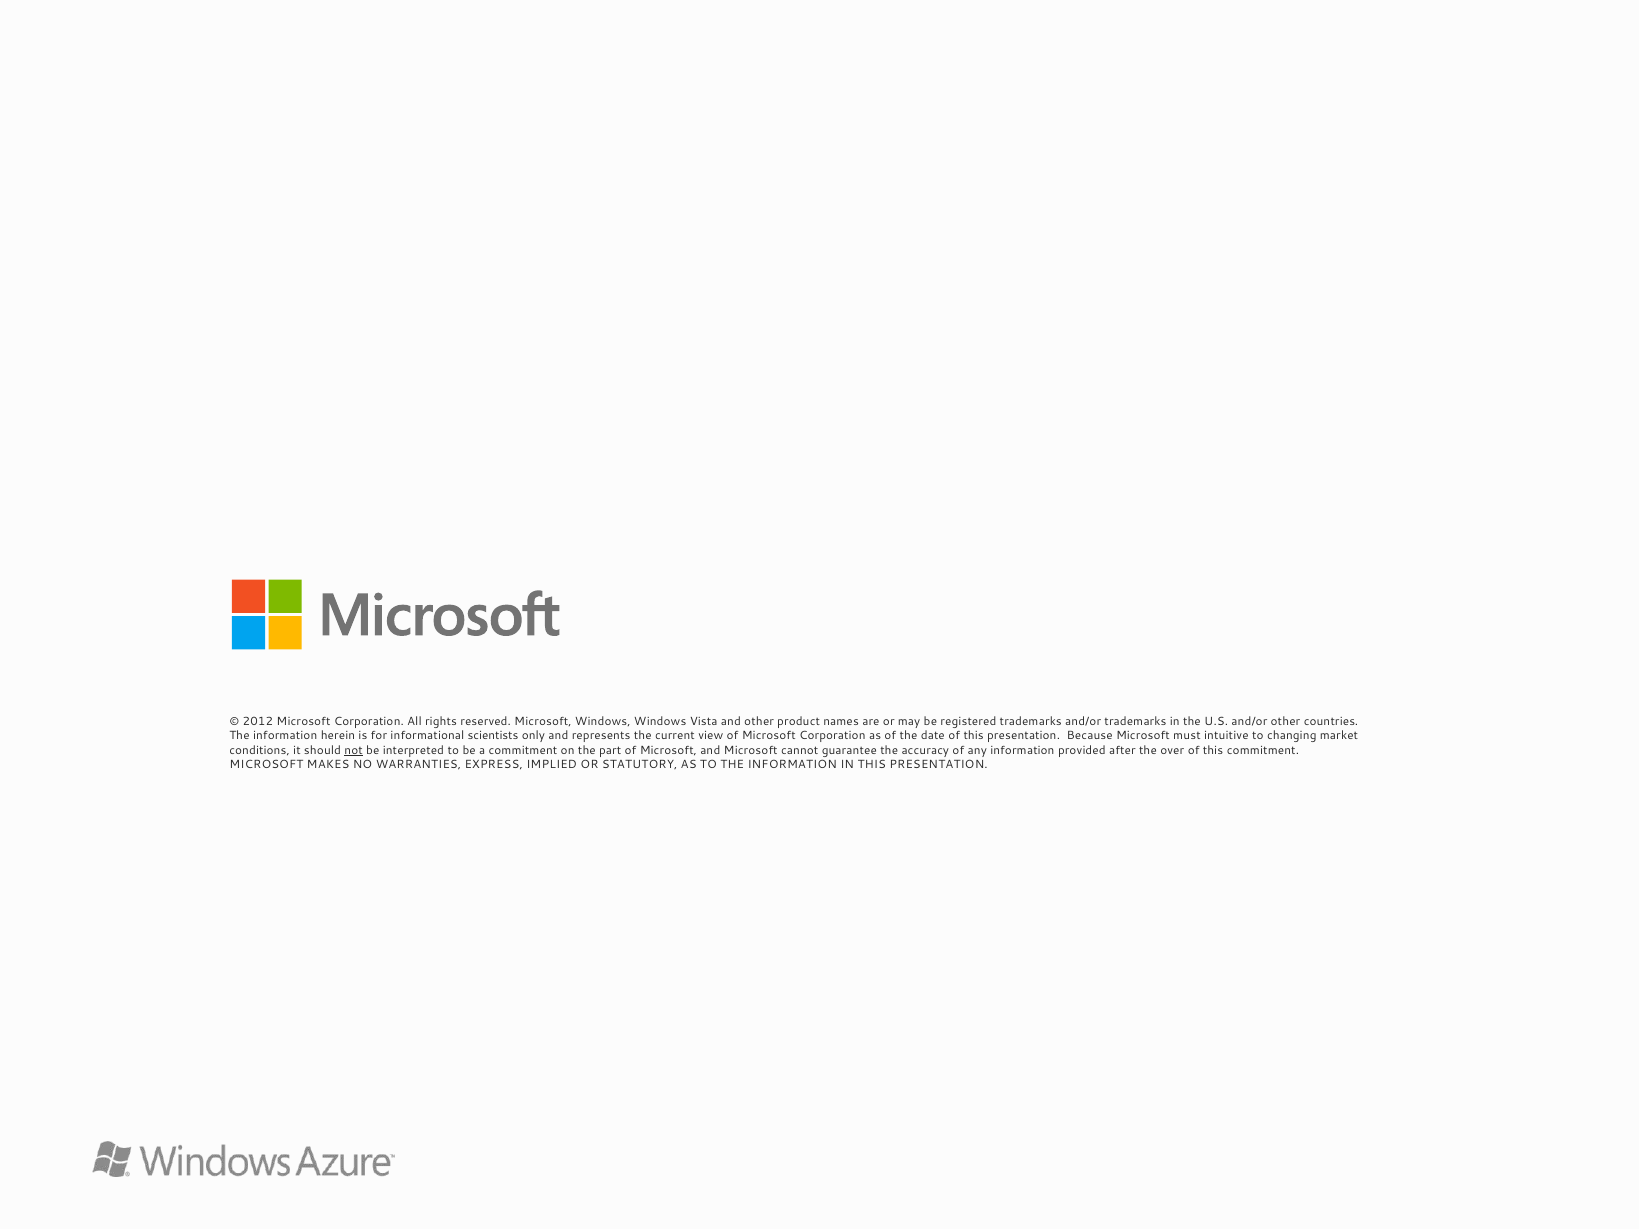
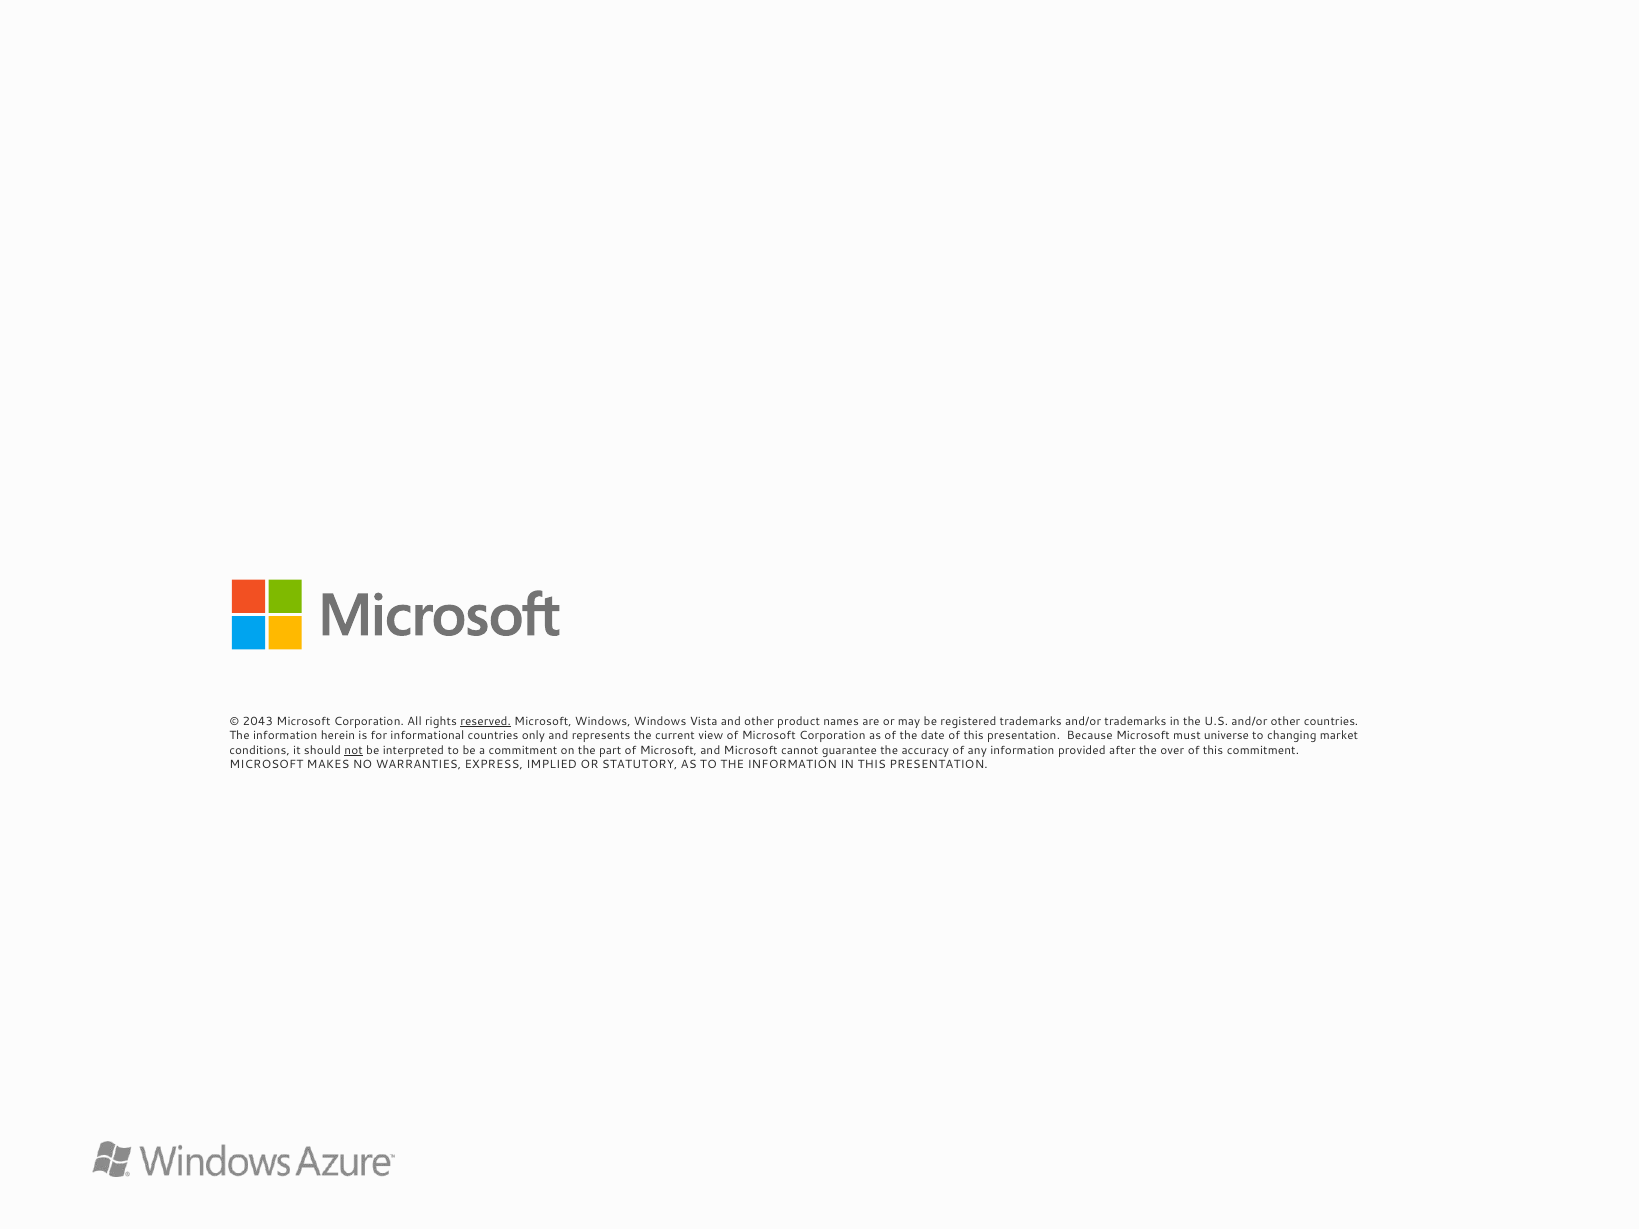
2012: 2012 -> 2043
reserved underline: none -> present
informational scientists: scientists -> countries
intuitive: intuitive -> universe
